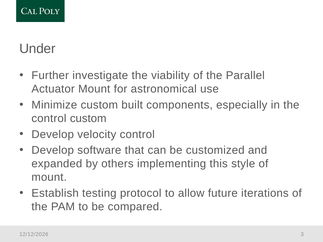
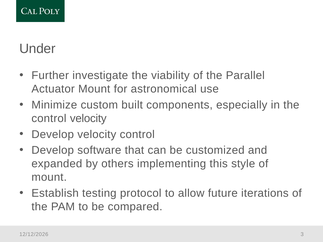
control custom: custom -> velocity
